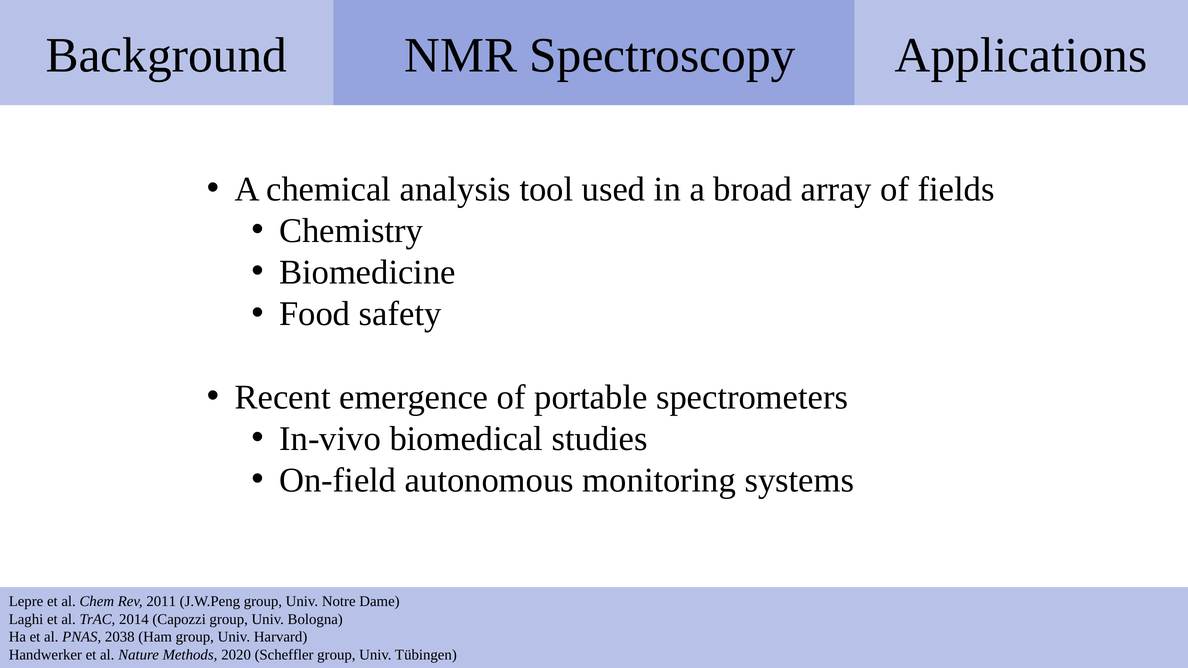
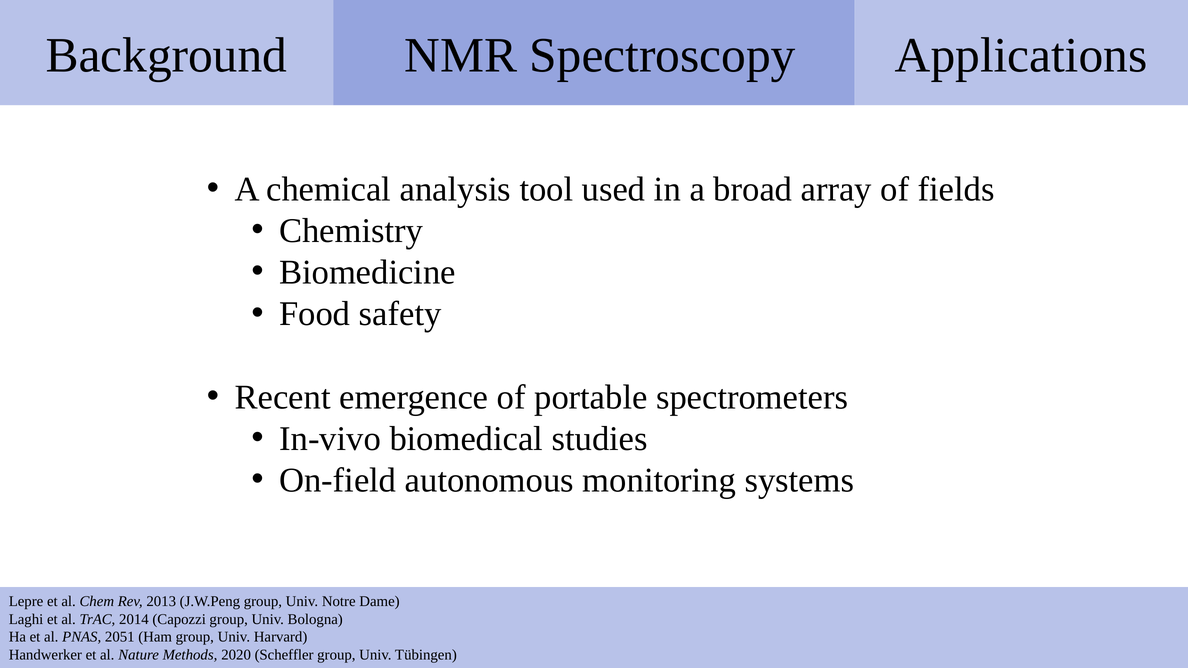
2011: 2011 -> 2013
2038: 2038 -> 2051
